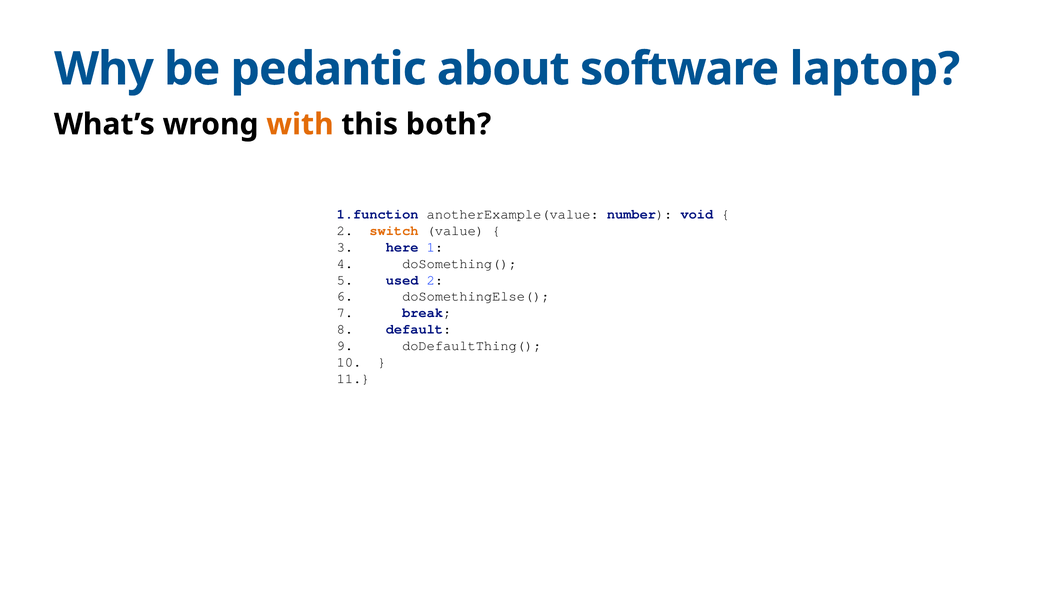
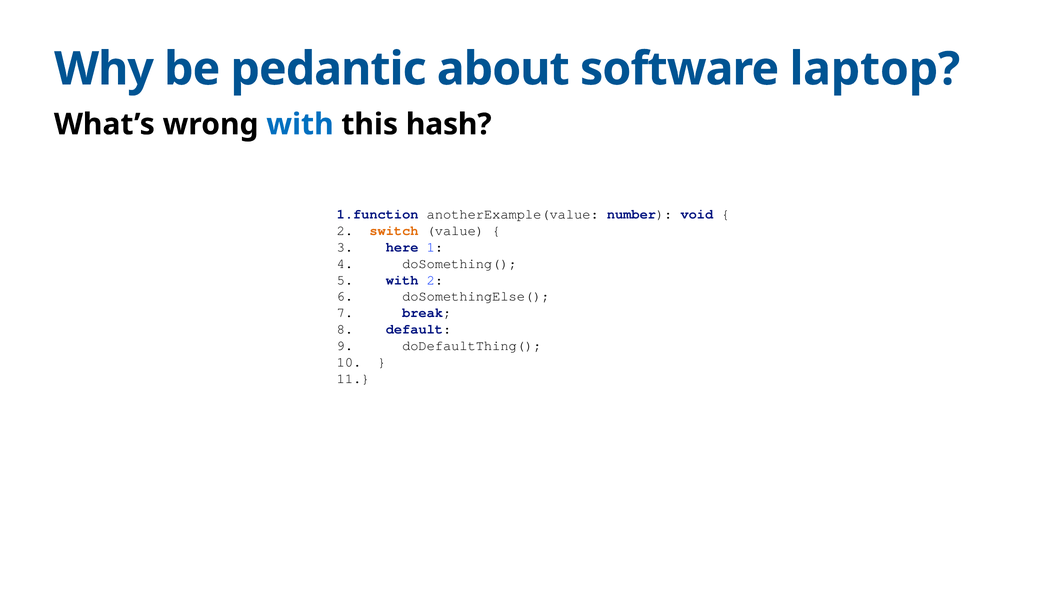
with at (300, 124) colour: orange -> blue
both: both -> hash
used at (402, 280): used -> with
